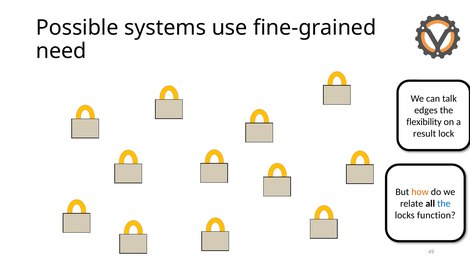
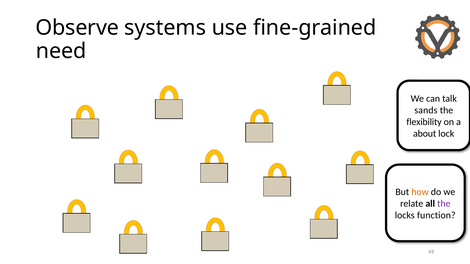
Possible: Possible -> Observe
edges: edges -> sands
result: result -> about
the at (444, 204) colour: blue -> purple
